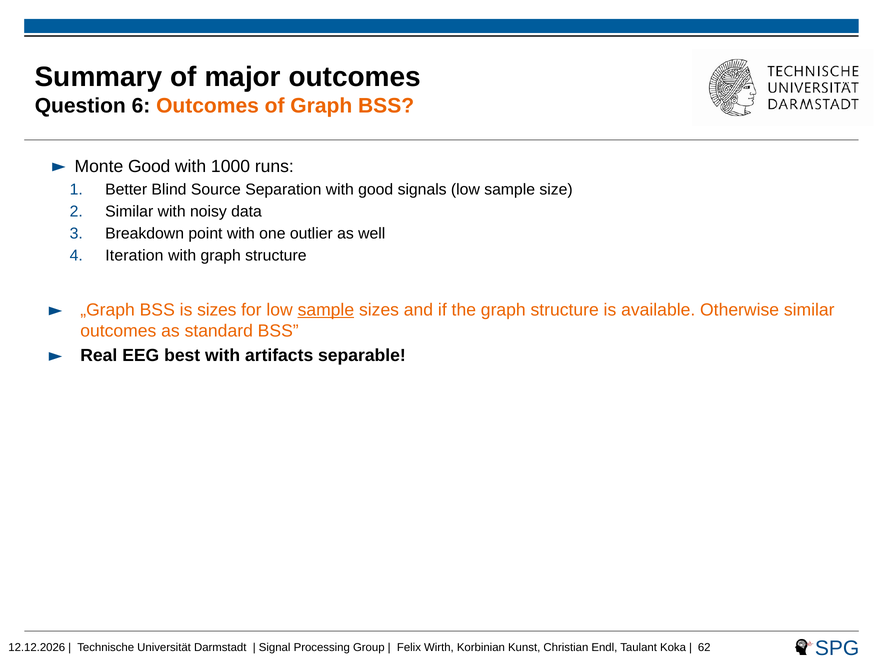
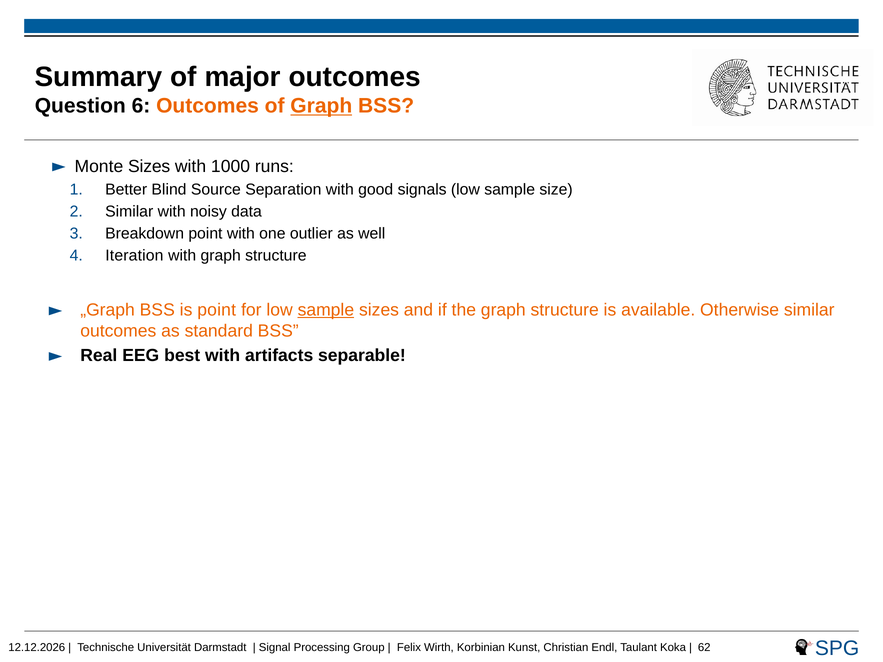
Graph at (321, 106) underline: none -> present
Monte Good: Good -> Sizes
is sizes: sizes -> point
